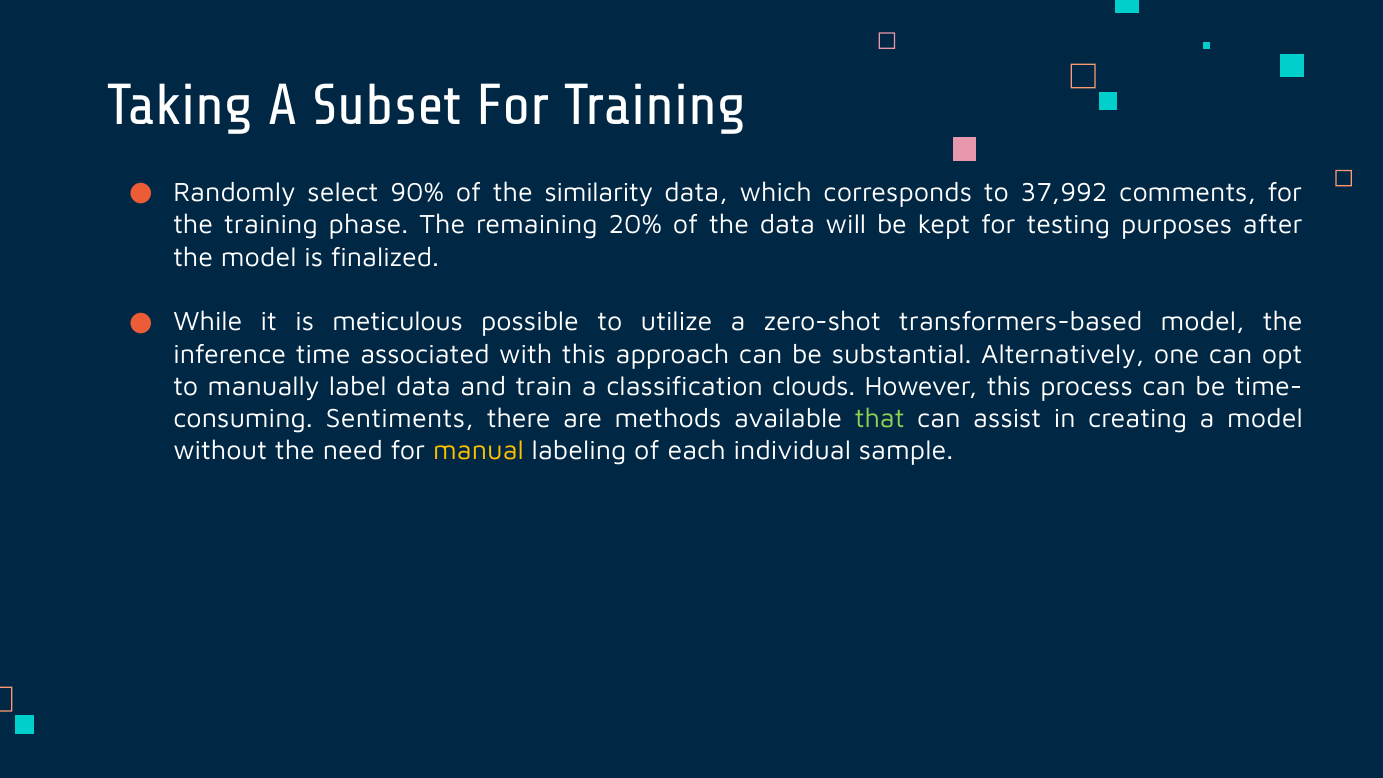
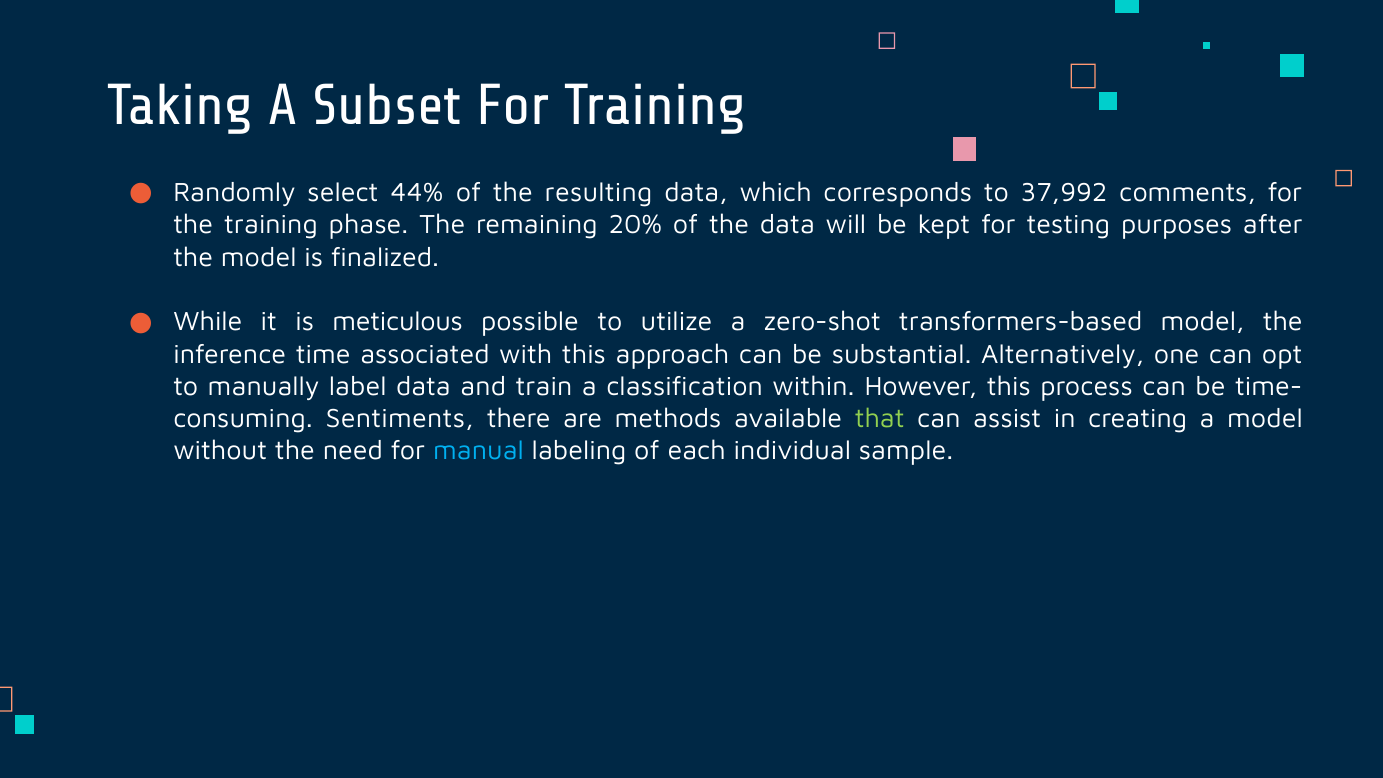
90%: 90% -> 44%
similarity: similarity -> resulting
clouds: clouds -> within
manual colour: yellow -> light blue
